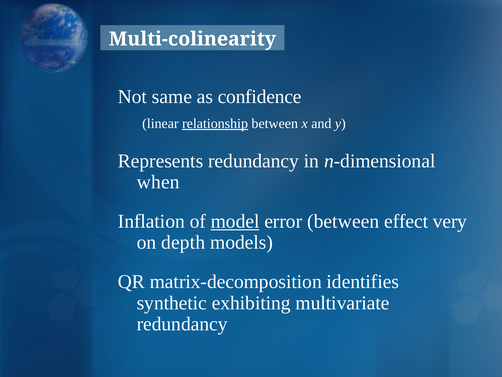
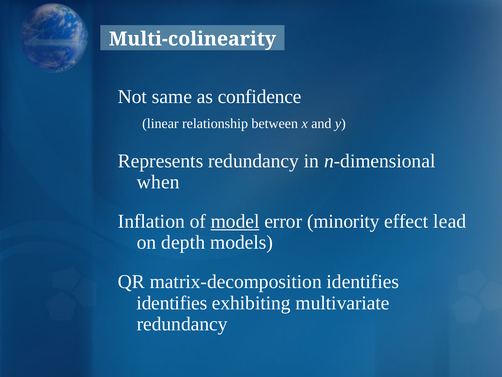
relationship underline: present -> none
error between: between -> minority
very: very -> lead
synthetic at (172, 303): synthetic -> identifies
